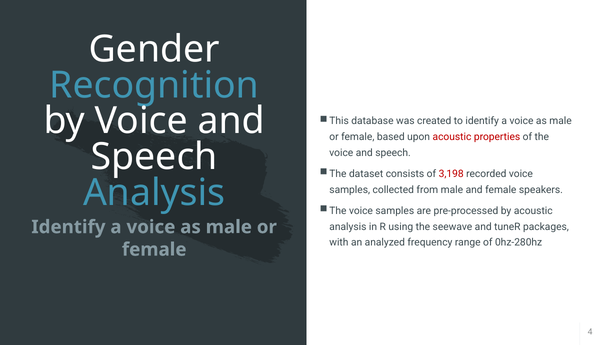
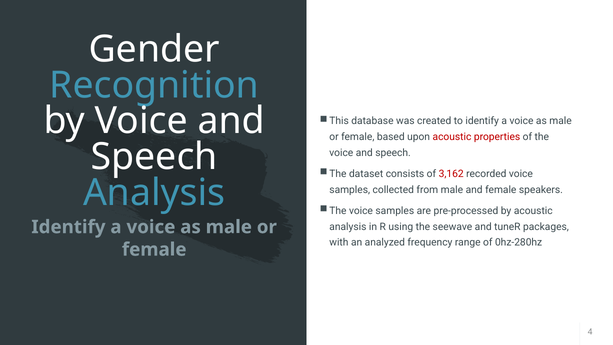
3,198: 3,198 -> 3,162
